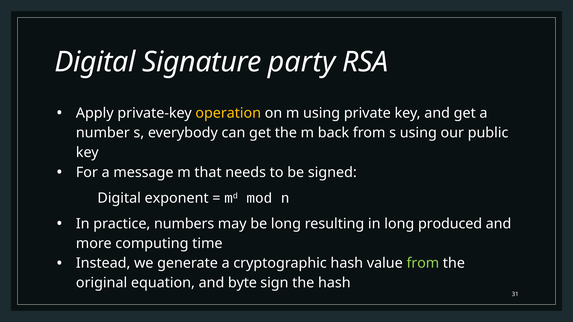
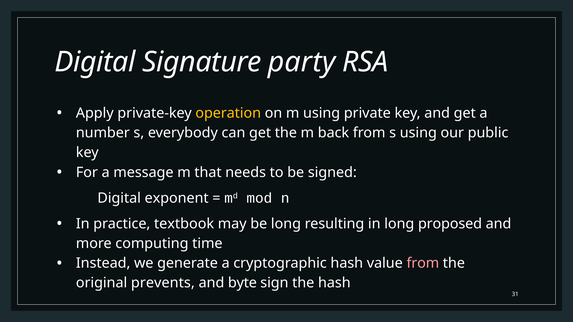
numbers: numbers -> textbook
produced: produced -> proposed
from at (423, 263) colour: light green -> pink
equation: equation -> prevents
